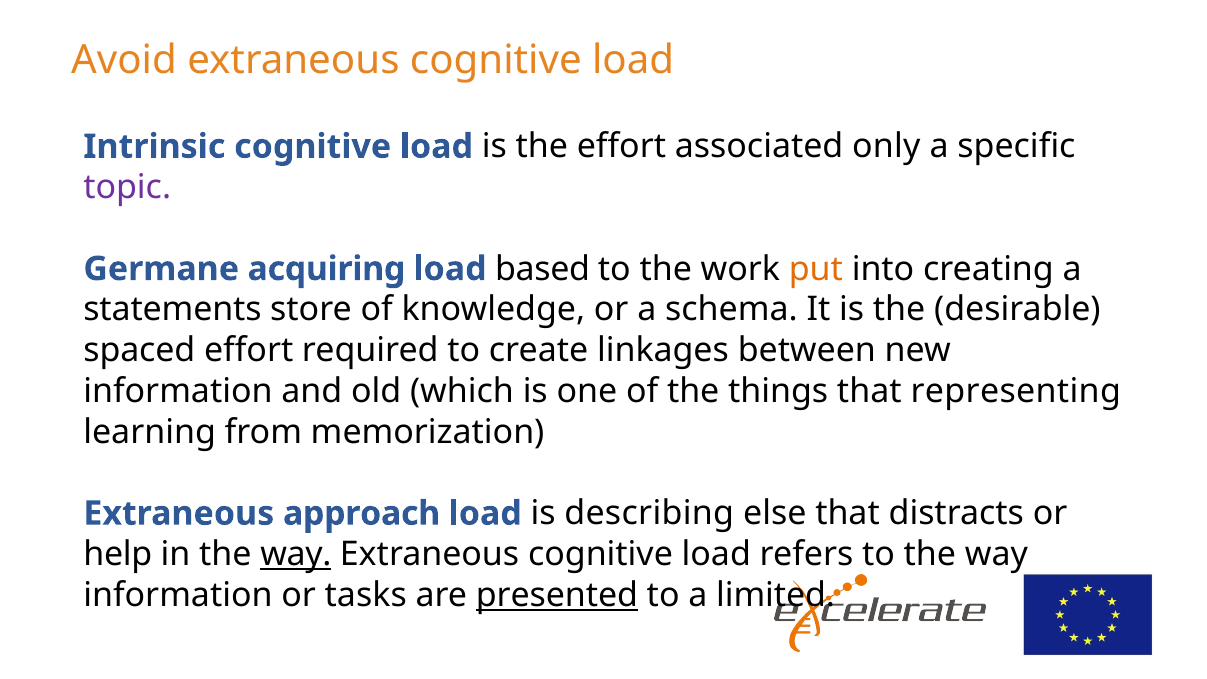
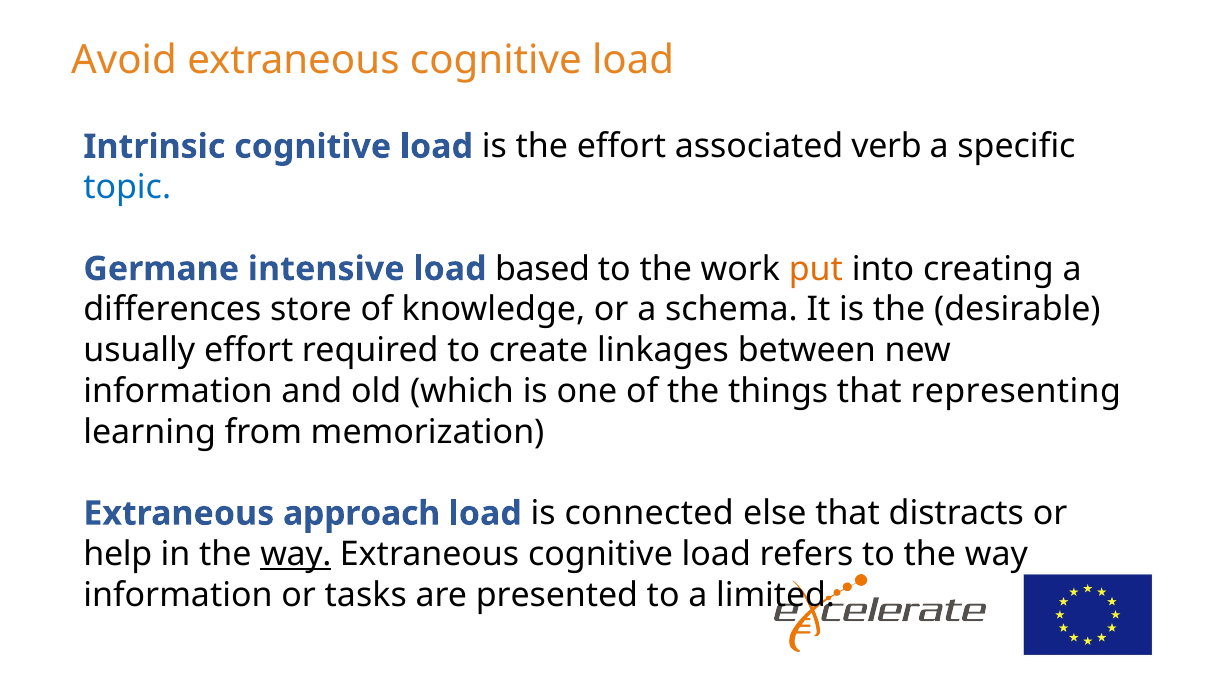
only: only -> verb
topic colour: purple -> blue
acquiring: acquiring -> intensive
statements: statements -> differences
spaced: spaced -> usually
describing: describing -> connected
presented underline: present -> none
